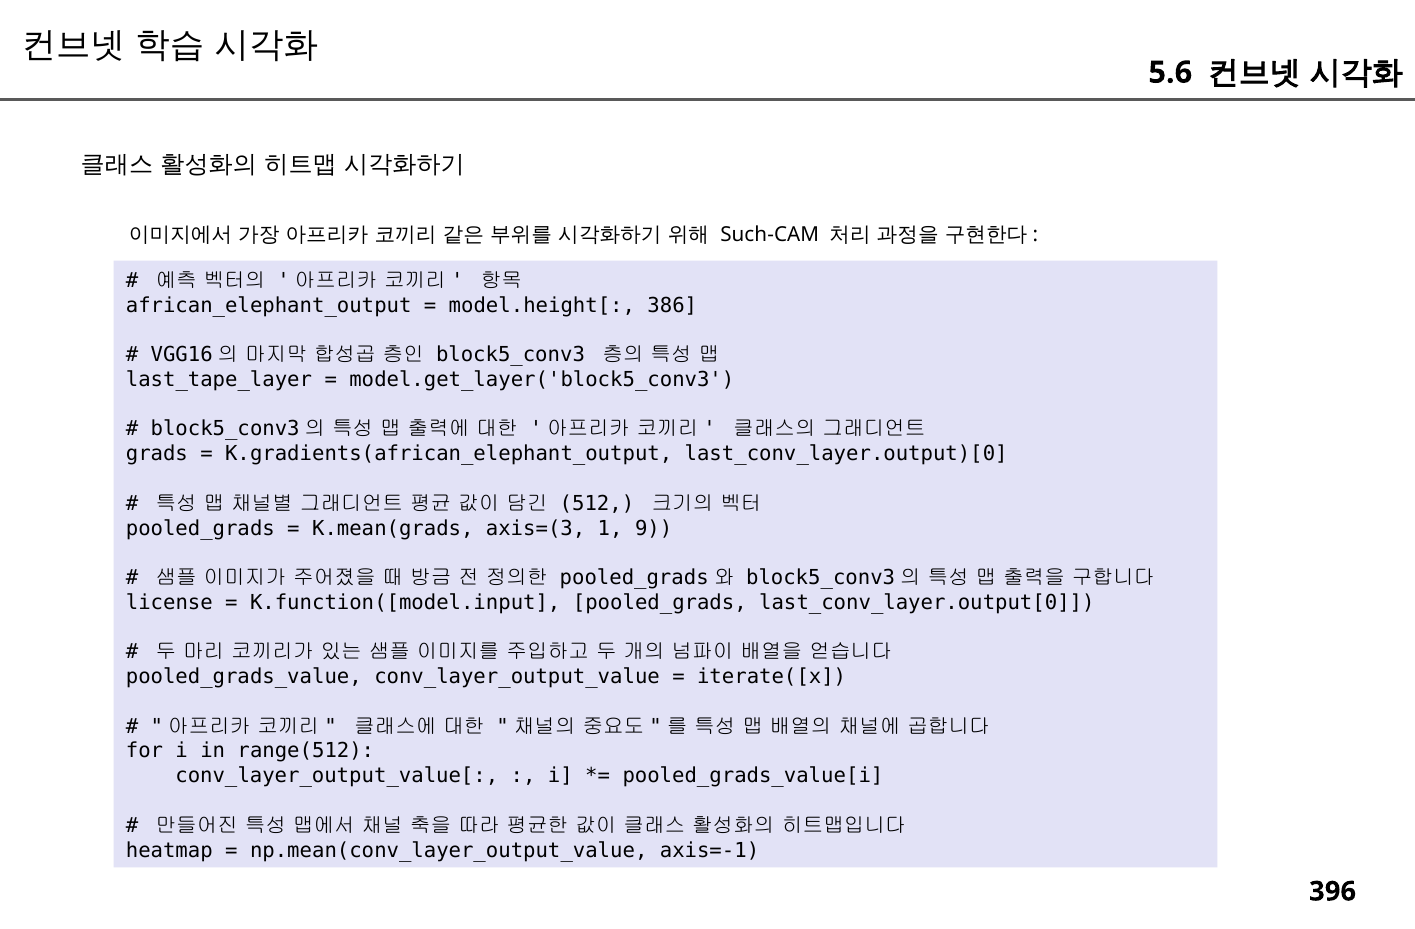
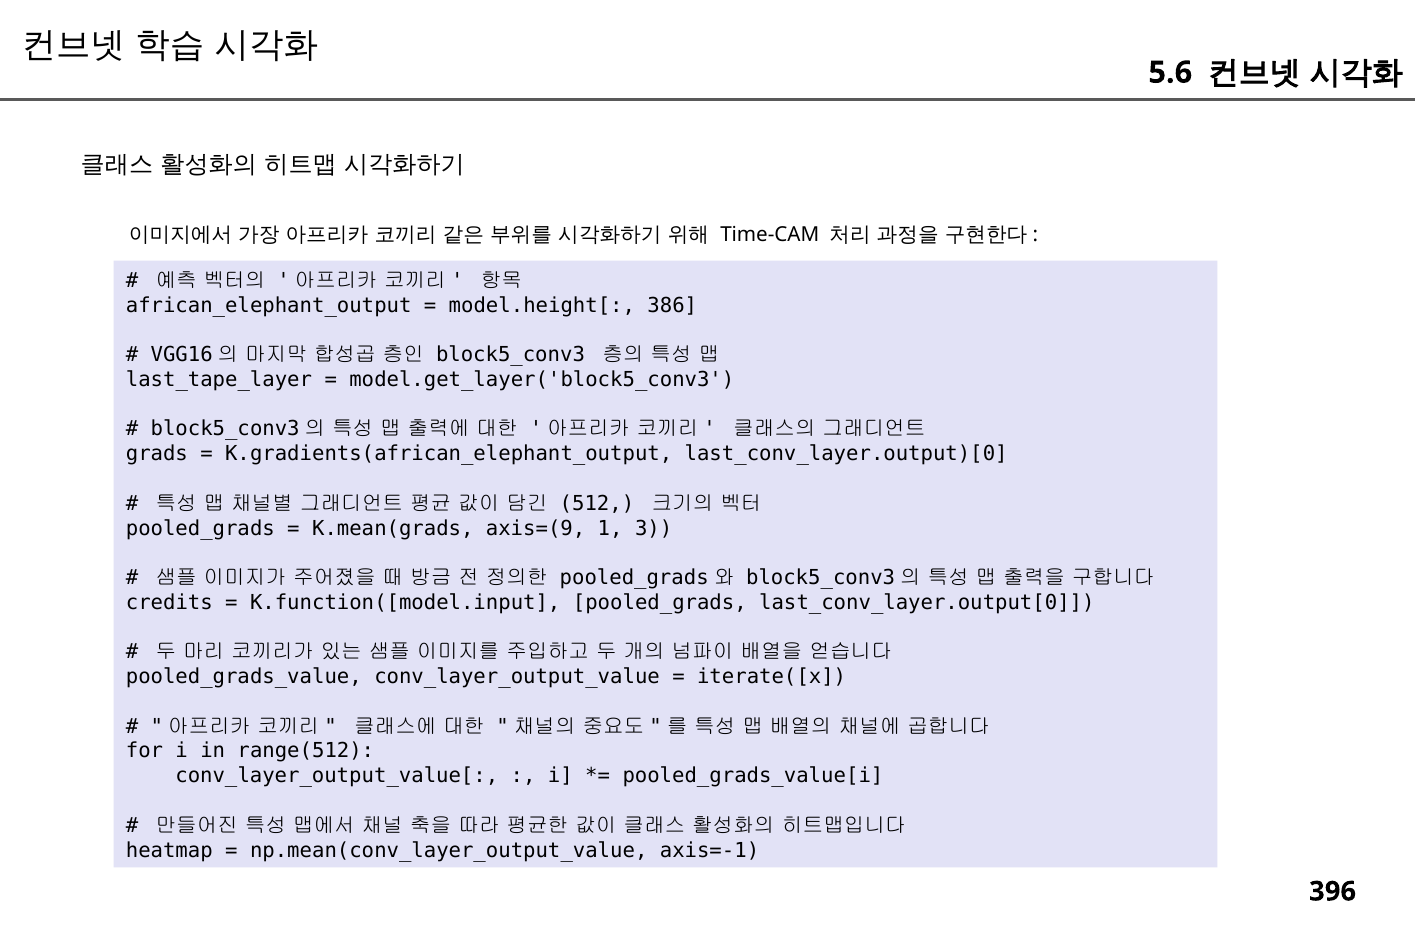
Such-CAM: Such-CAM -> Time-CAM
axis=(3: axis=(3 -> axis=(9
9: 9 -> 3
license: license -> credits
